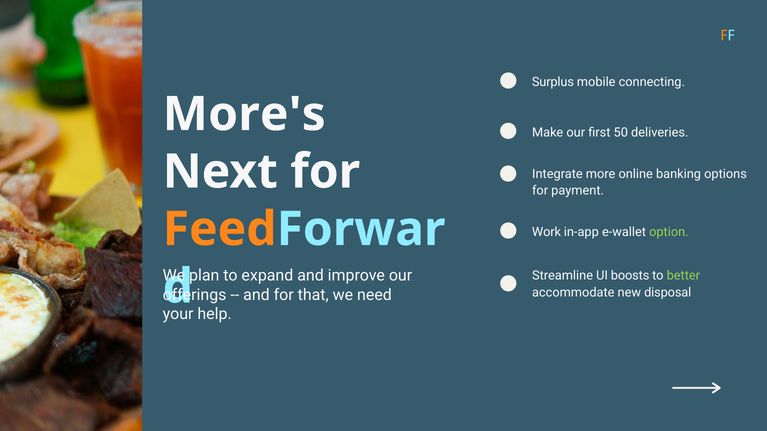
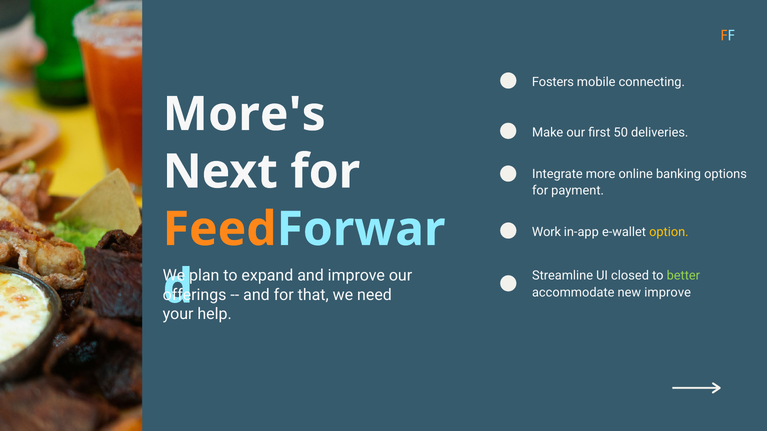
Surplus: Surplus -> Fosters
option colour: light green -> yellow
boosts: boosts -> closed
new disposal: disposal -> improve
